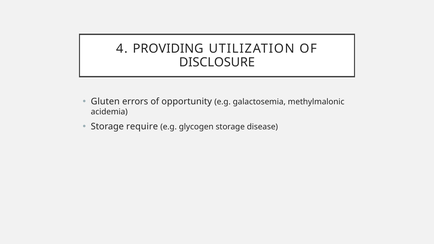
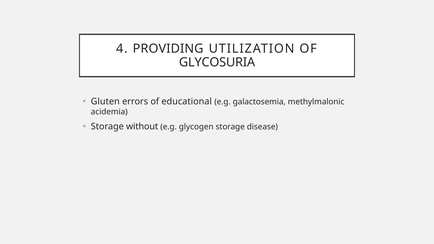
DISCLOSURE: DISCLOSURE -> GLYCOSURIA
opportunity: opportunity -> educational
require: require -> without
